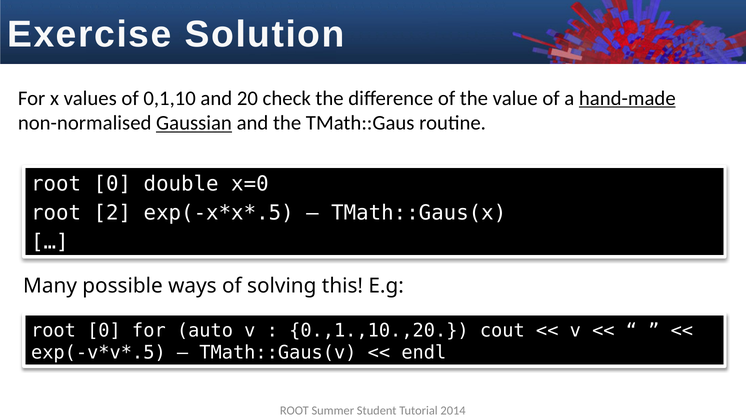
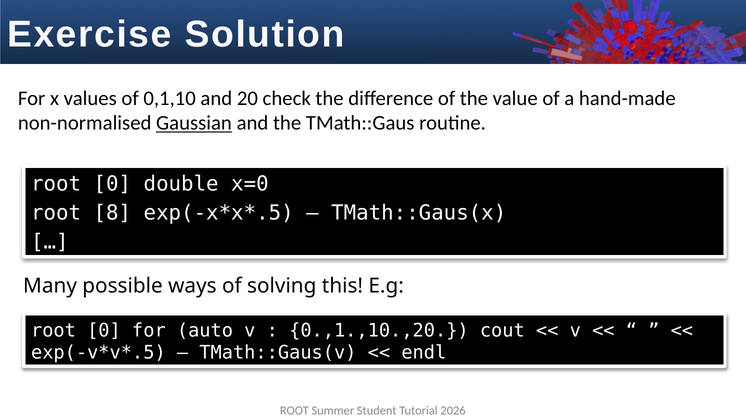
hand-made underline: present -> none
2: 2 -> 8
2014: 2014 -> 2026
